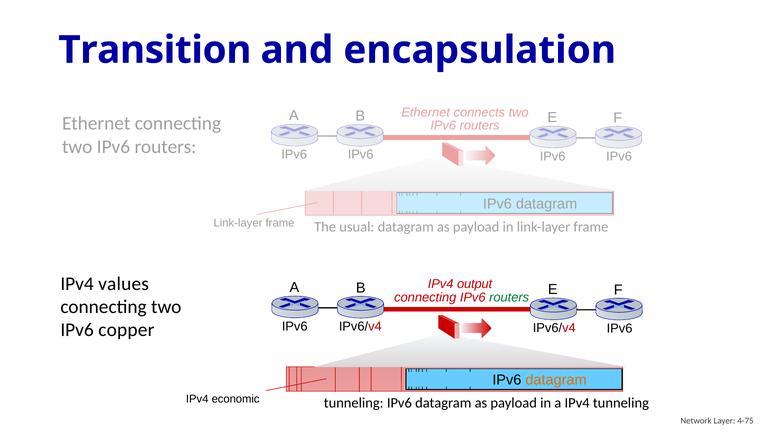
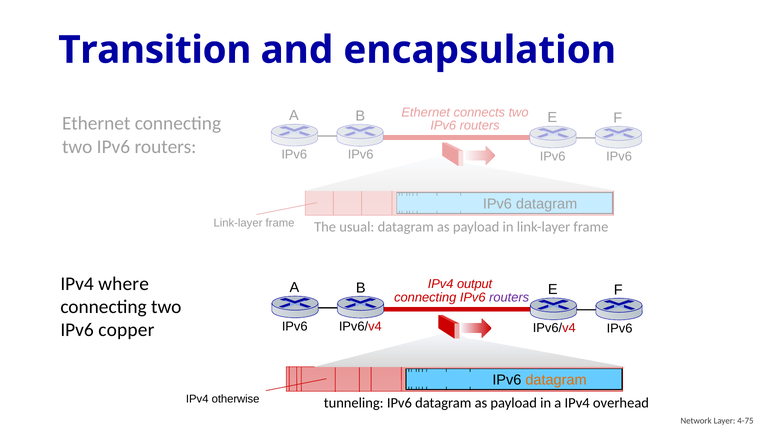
values: values -> where
routers at (509, 298) colour: green -> purple
economic: economic -> otherwise
IPv4 tunneling: tunneling -> overhead
